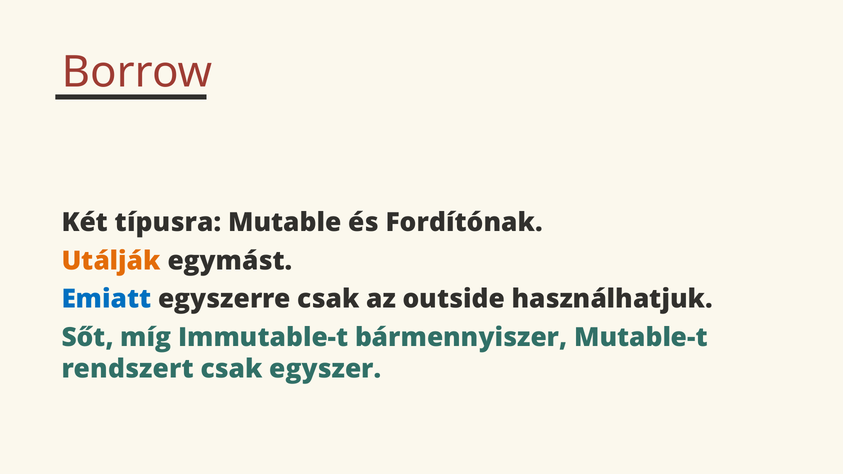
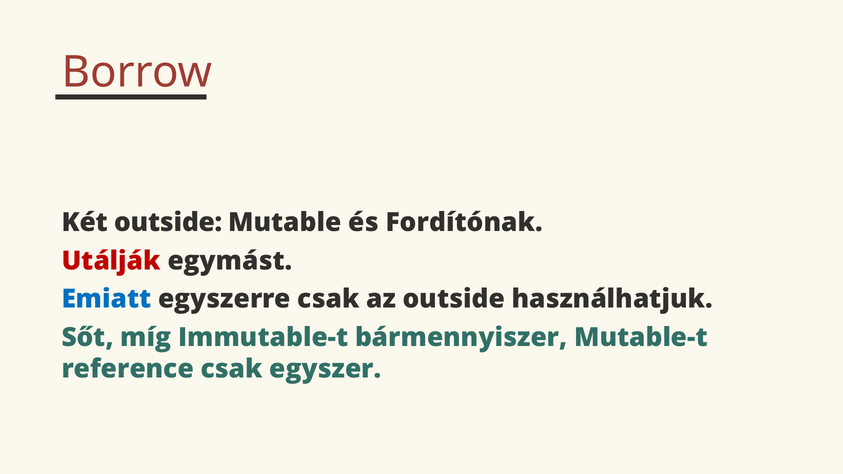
Két típusra: típusra -> outside
Utálják colour: orange -> red
rendszert: rendszert -> reference
